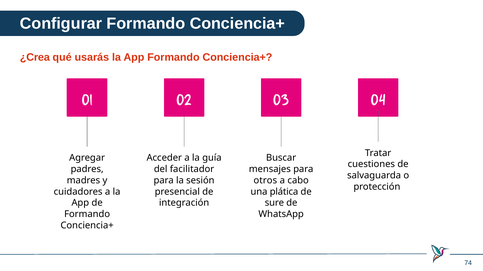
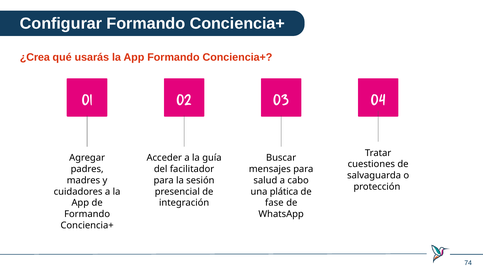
otros: otros -> salud
sure: sure -> fase
